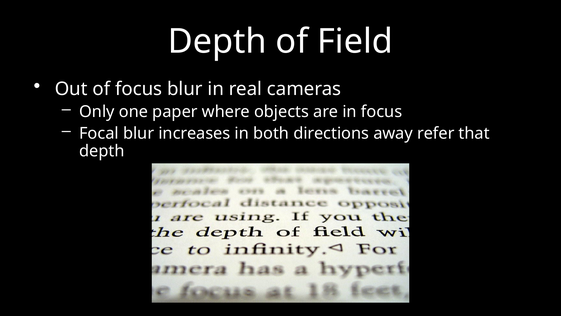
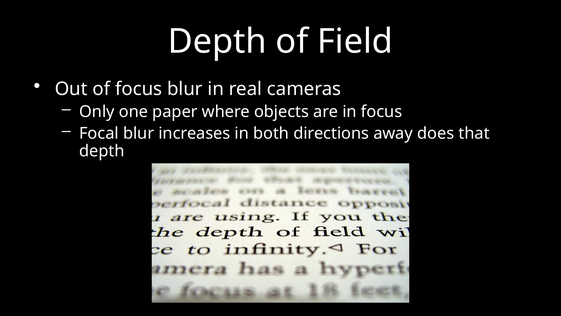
refer: refer -> does
